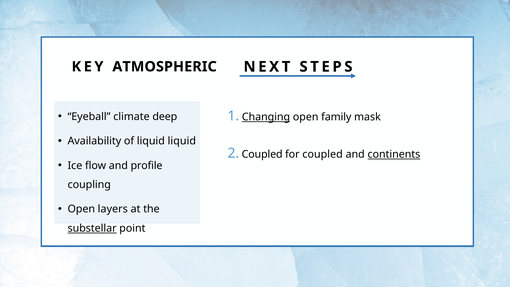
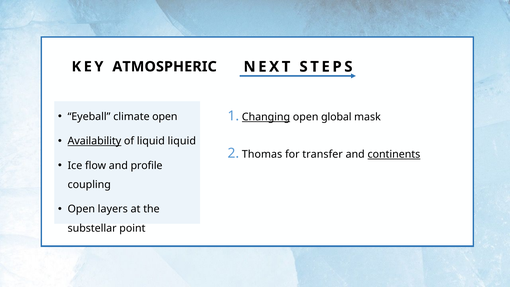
climate deep: deep -> open
family: family -> global
Availability underline: none -> present
Coupled at (262, 154): Coupled -> Thomas
for coupled: coupled -> transfer
substellar underline: present -> none
